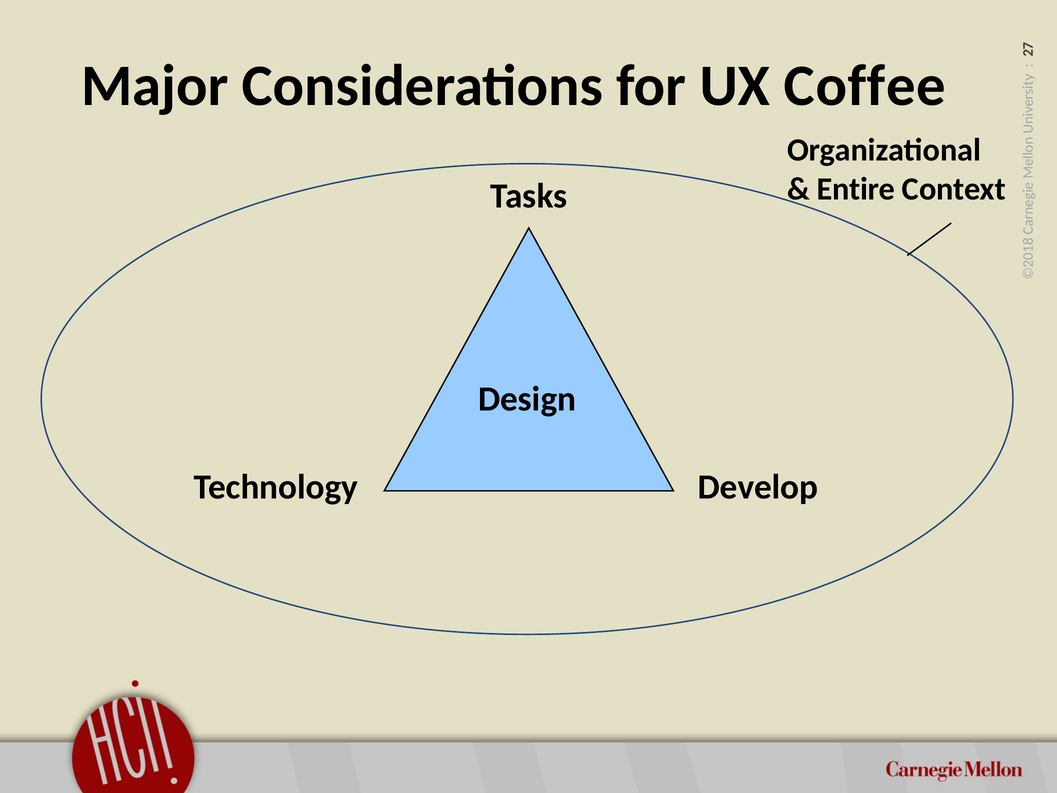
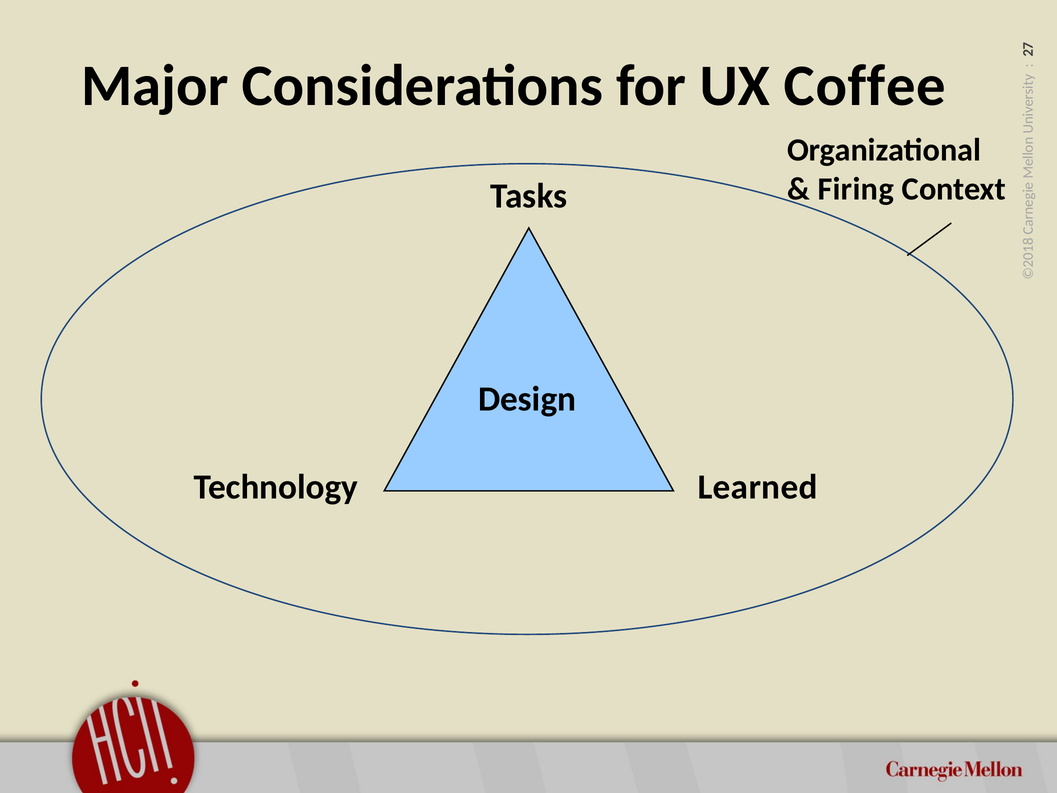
Entire: Entire -> Firing
Develop: Develop -> Learned
